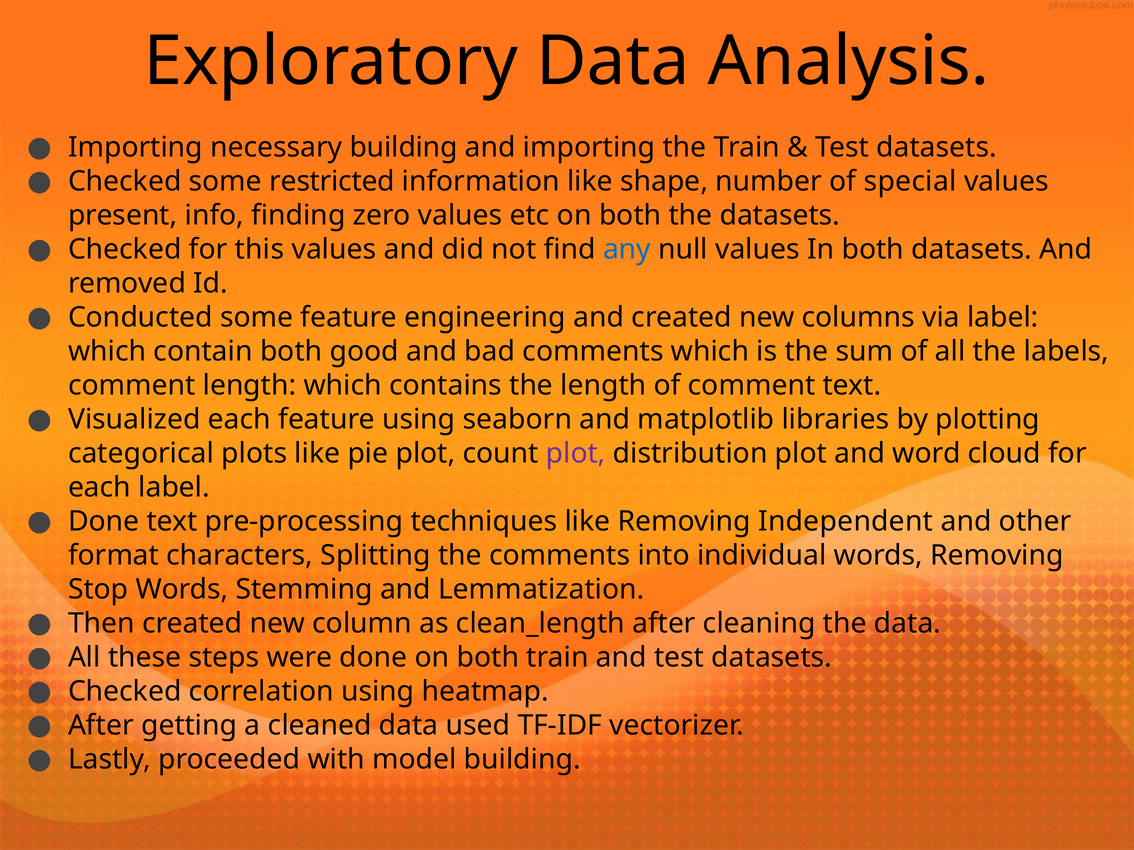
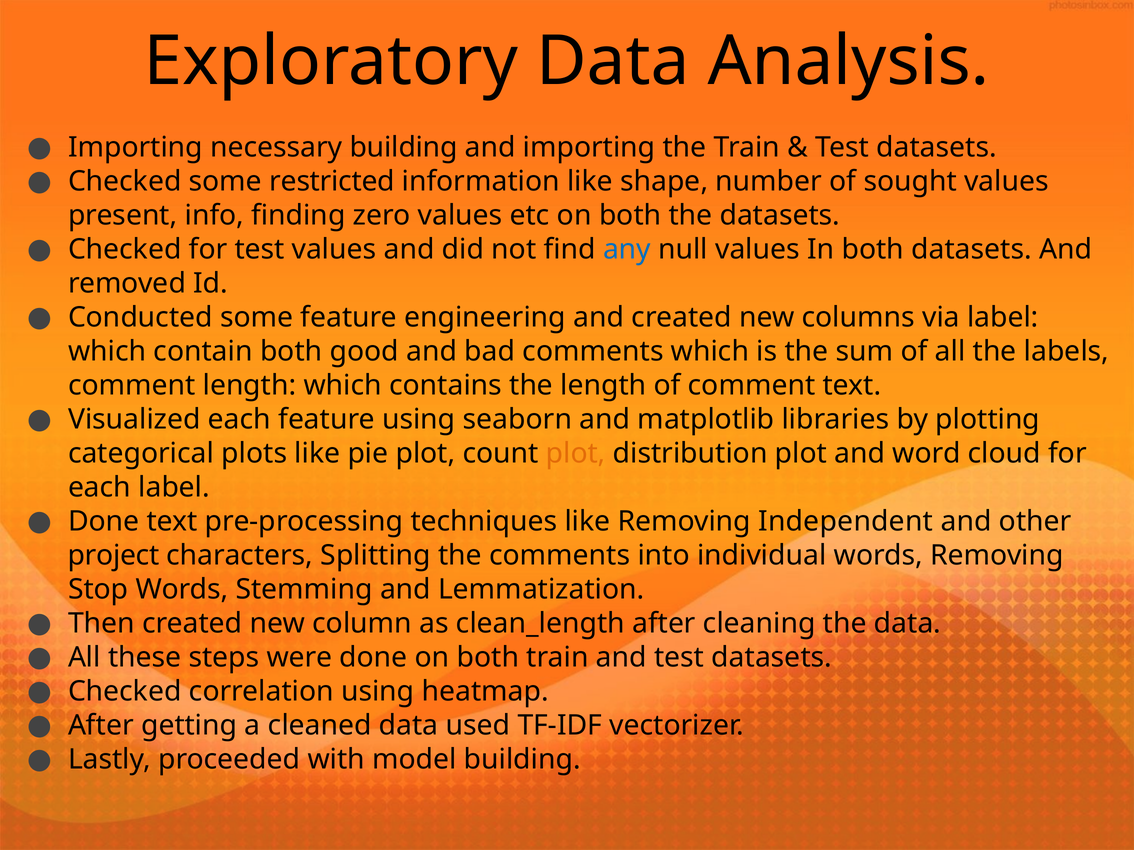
special: special -> sought
for this: this -> test
plot at (576, 454) colour: purple -> orange
format: format -> project
